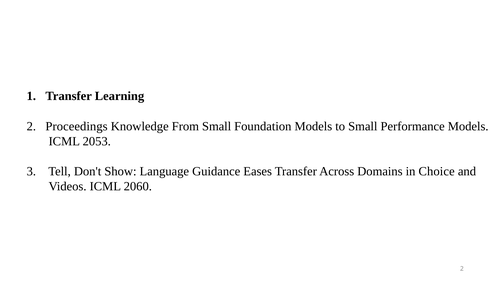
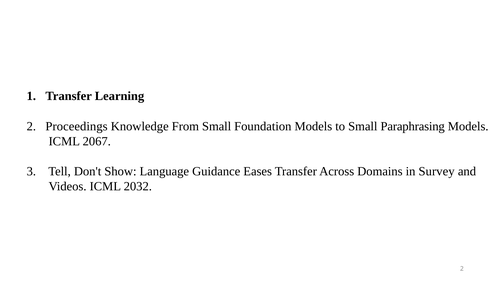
Performance: Performance -> Paraphrasing
2053: 2053 -> 2067
Choice: Choice -> Survey
2060: 2060 -> 2032
